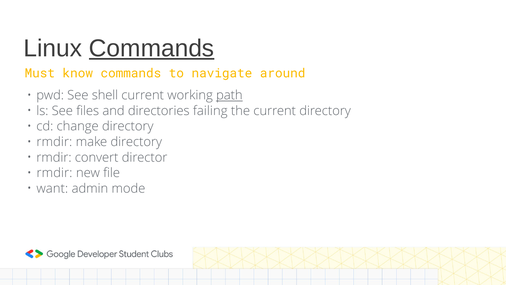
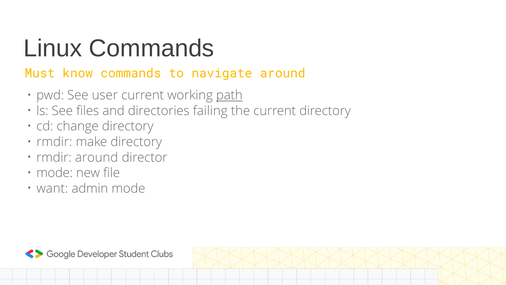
Commands at (152, 48) underline: present -> none
shell: shell -> user
rmdir convert: convert -> around
rmdir at (54, 173): rmdir -> mode
